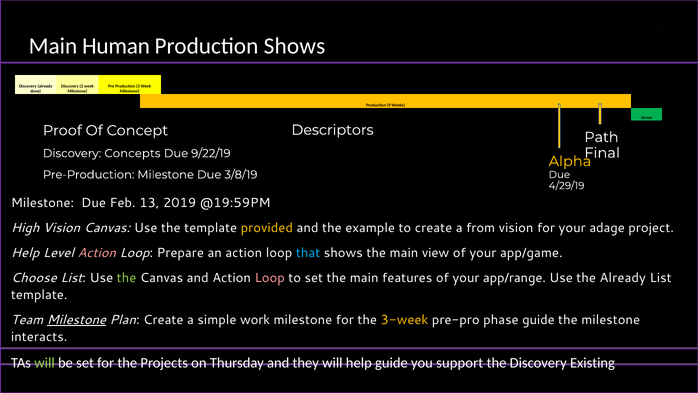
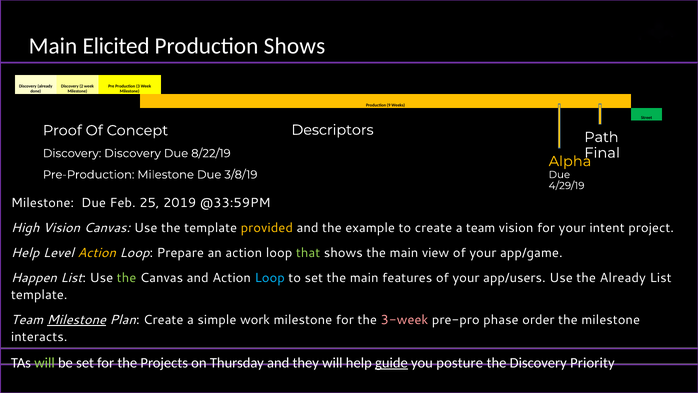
Human: Human -> Elicited
Discovery Concepts: Concepts -> Discovery
9/22/19: 9/22/19 -> 8/22/19
13: 13 -> 25
@19:59PM: @19:59PM -> @33:59PM
a from: from -> team
adage: adage -> intent
Action at (97, 253) colour: pink -> yellow
that colour: light blue -> light green
Choose: Choose -> Happen
Loop at (270, 278) colour: pink -> light blue
app/range: app/range -> app/users
3-week colour: yellow -> pink
phase guide: guide -> order
guide at (391, 362) underline: none -> present
support: support -> posture
Existing: Existing -> Priority
